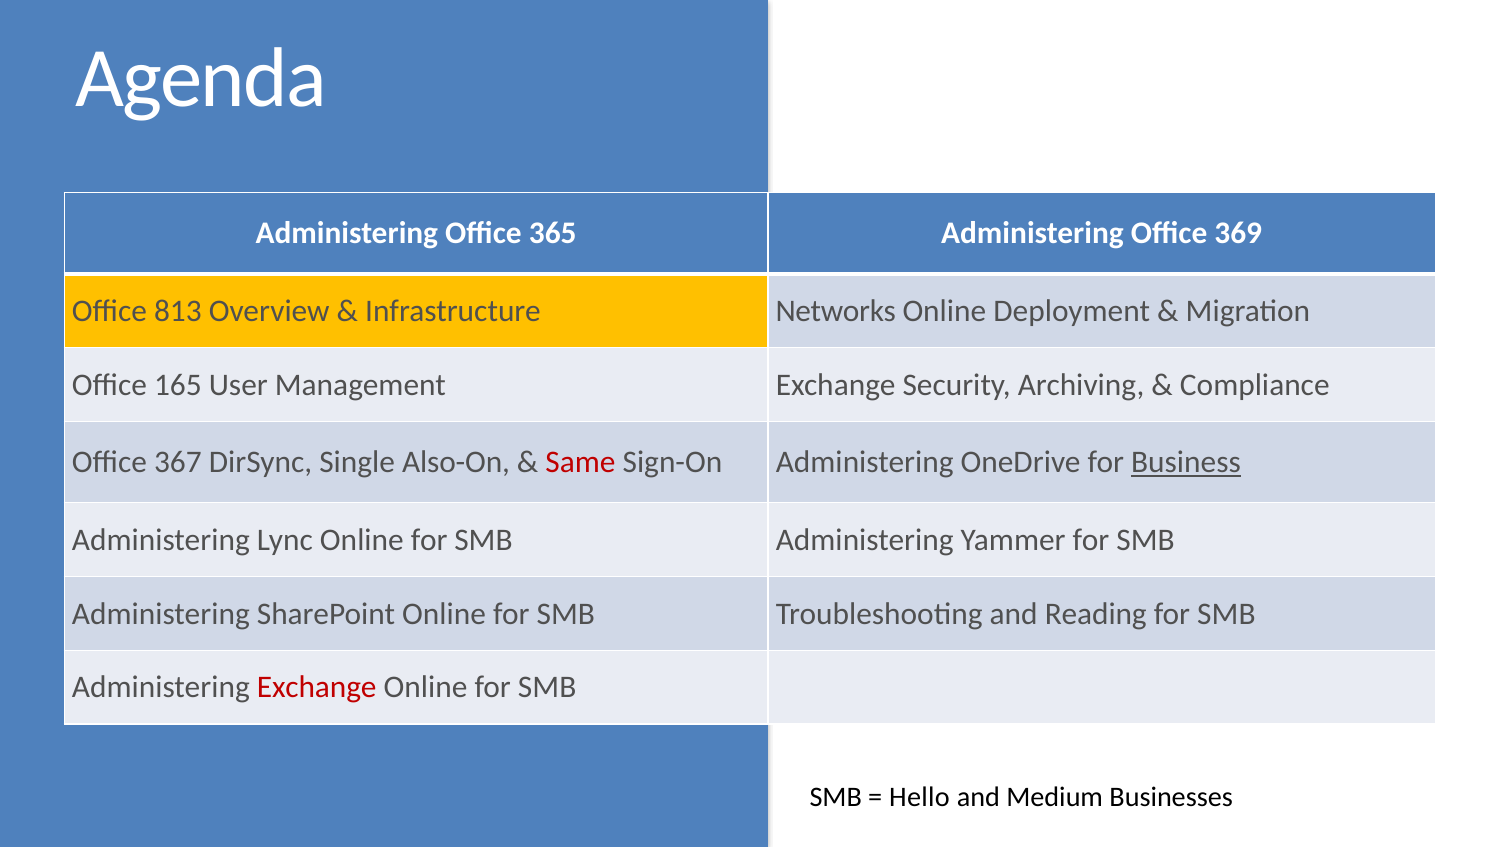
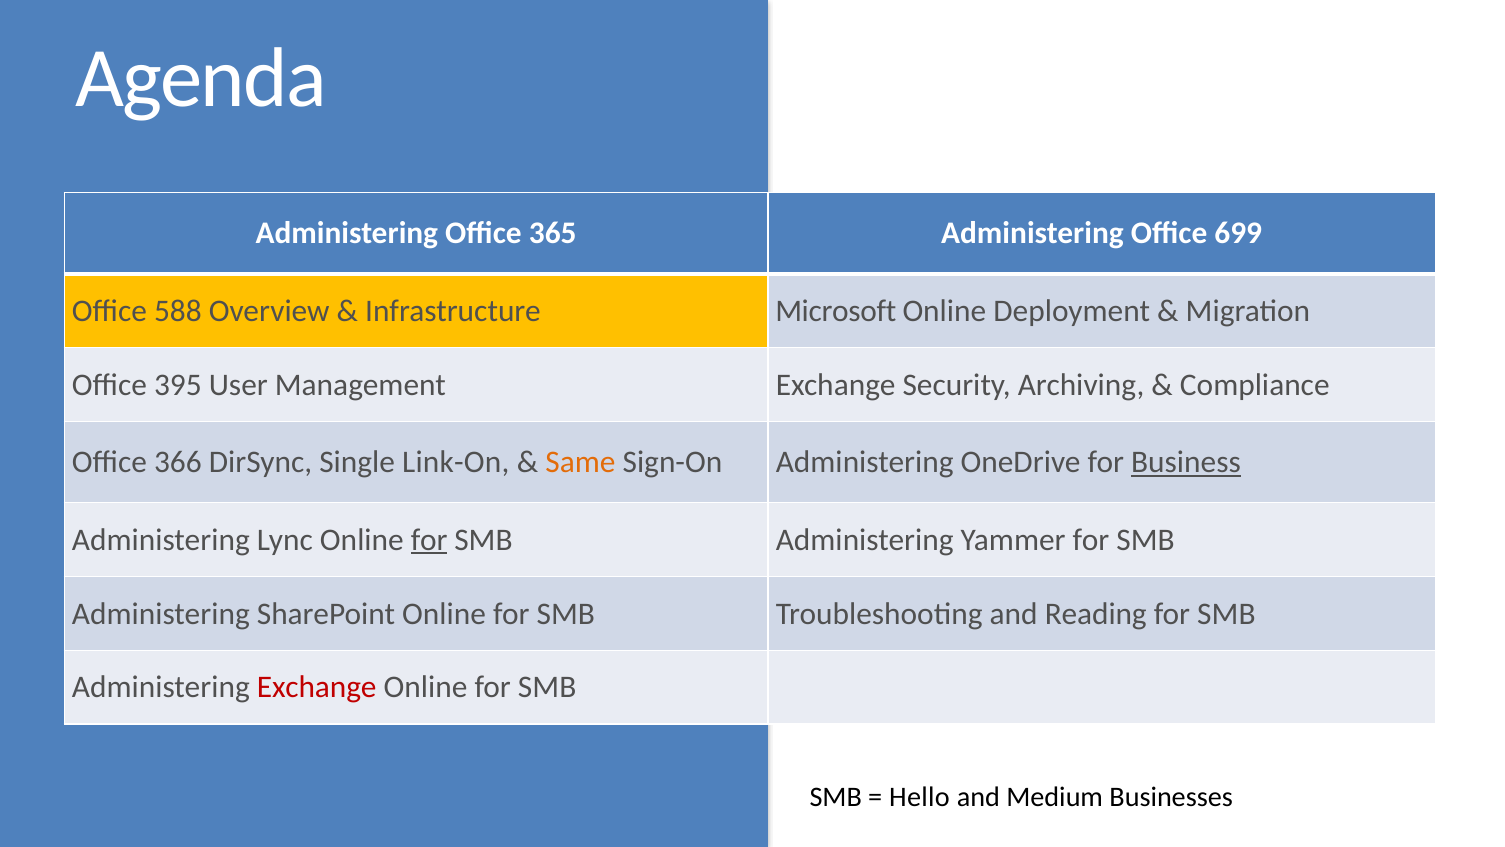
369: 369 -> 699
813: 813 -> 588
Networks: Networks -> Microsoft
165: 165 -> 395
367: 367 -> 366
Also-On: Also-On -> Link-On
Same colour: red -> orange
for at (429, 540) underline: none -> present
